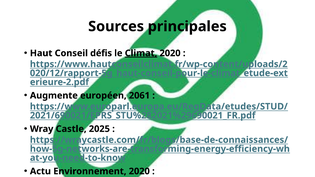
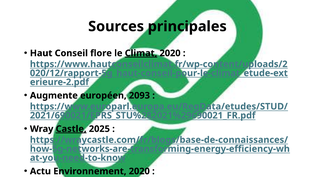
défis: défis -> flore
2061: 2061 -> 2093
Castle underline: none -> present
